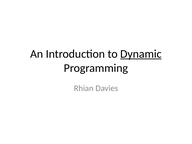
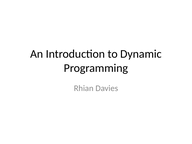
Dynamic underline: present -> none
